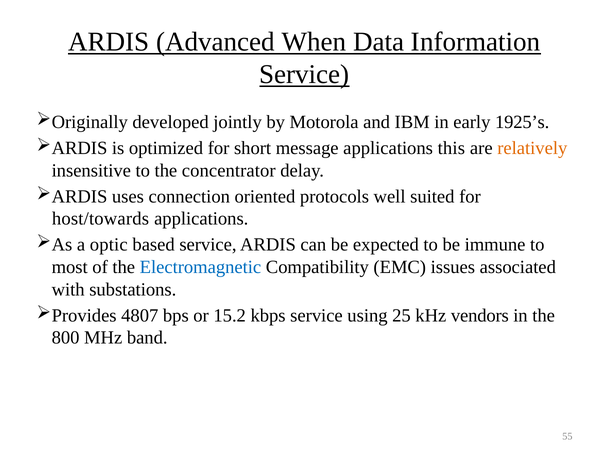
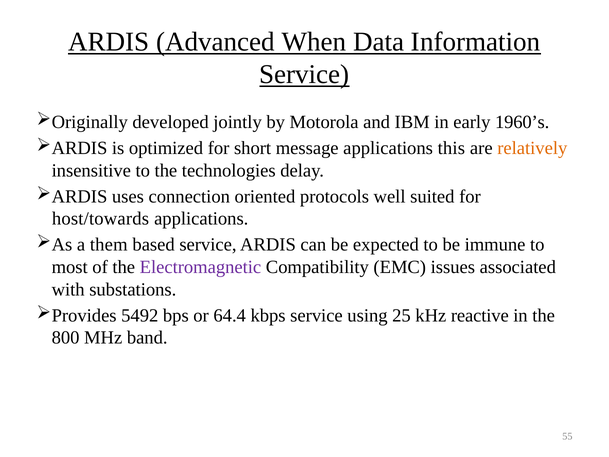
1925’s: 1925’s -> 1960’s
concentrator: concentrator -> technologies
optic: optic -> them
Electromagnetic colour: blue -> purple
4807: 4807 -> 5492
15.2: 15.2 -> 64.4
vendors: vendors -> reactive
